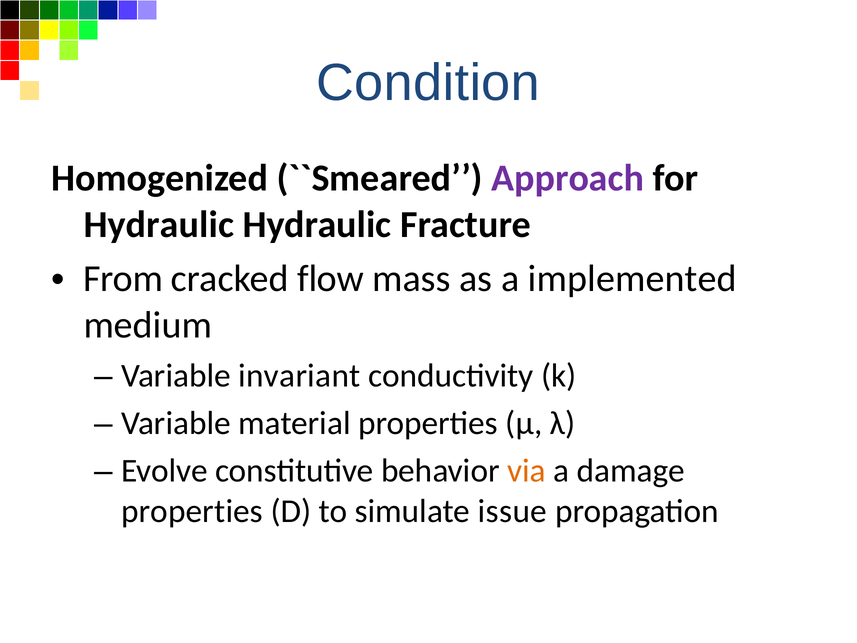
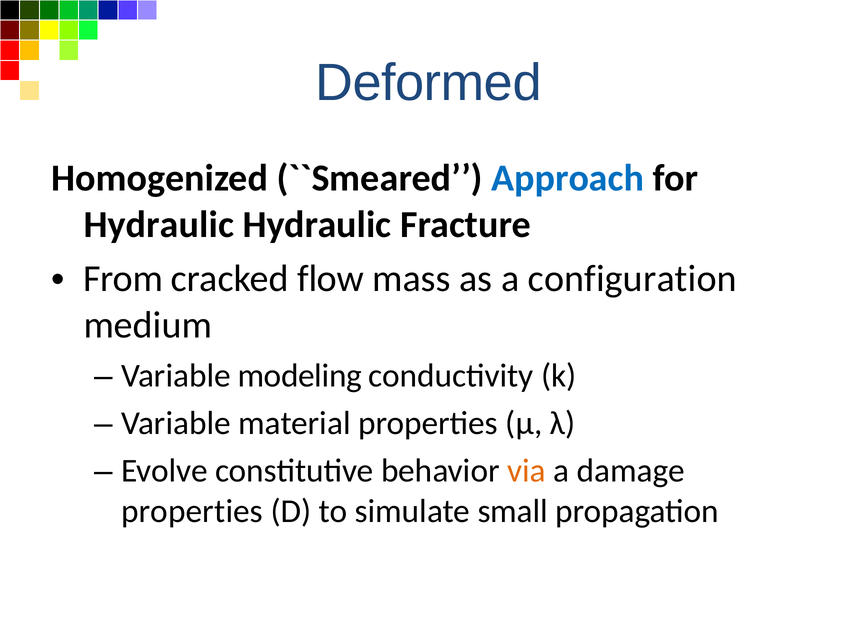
Condition: Condition -> Deformed
Approach colour: purple -> blue
implemented: implemented -> configuration
invariant: invariant -> modeling
issue: issue -> small
